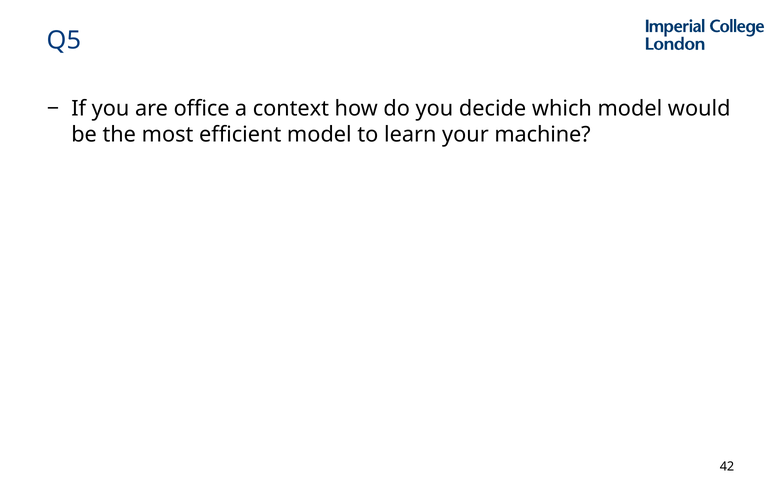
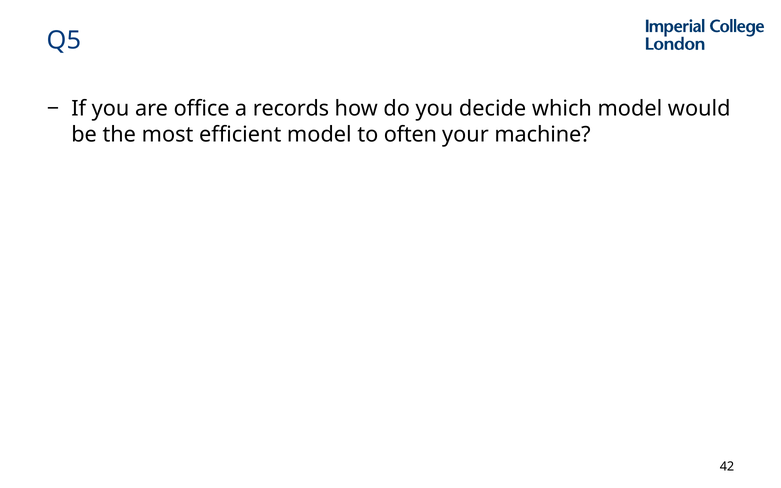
context: context -> records
learn: learn -> often
